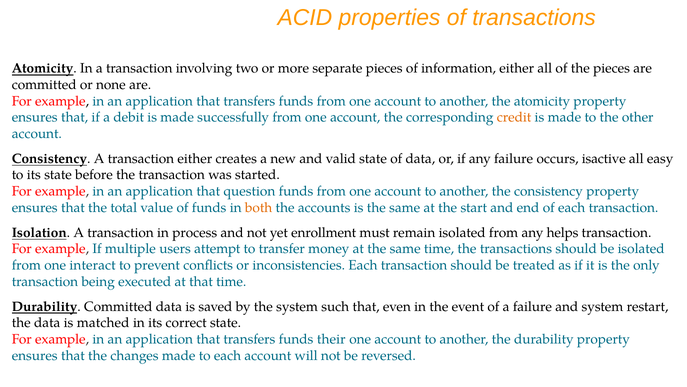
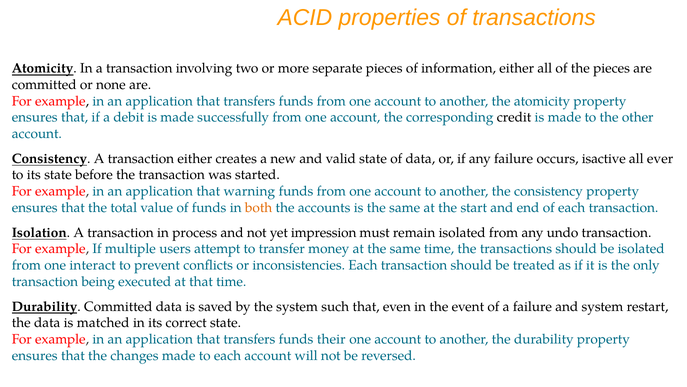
credit colour: orange -> black
easy: easy -> ever
question: question -> warning
enrollment: enrollment -> impression
helps: helps -> undo
